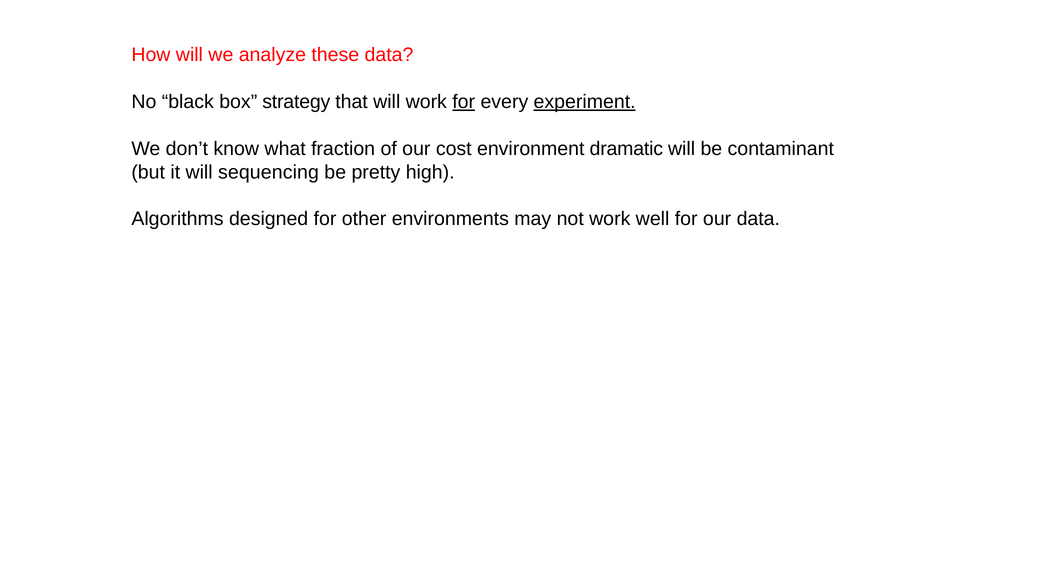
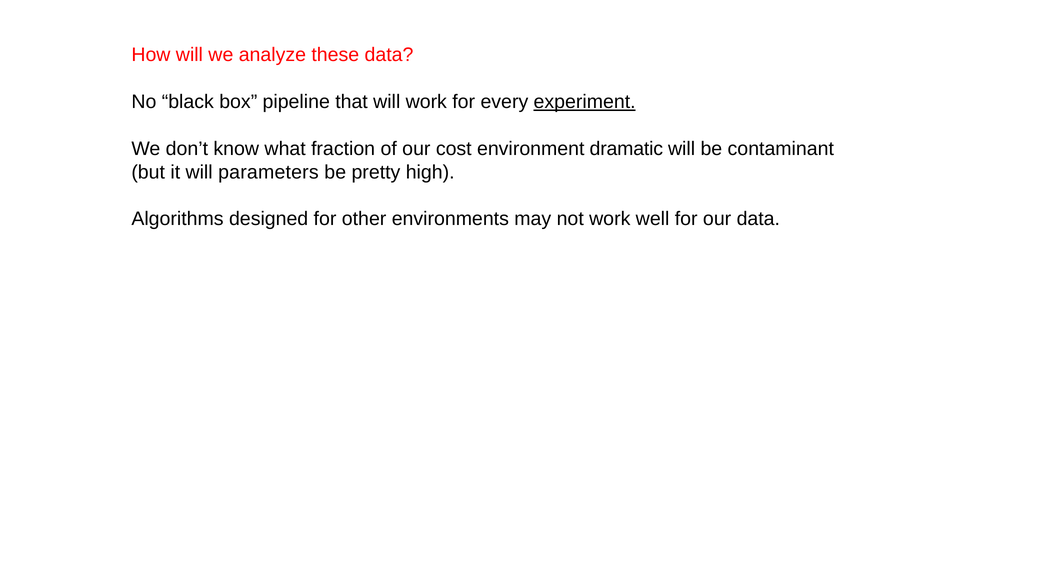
strategy: strategy -> pipeline
for at (464, 102) underline: present -> none
sequencing: sequencing -> parameters
